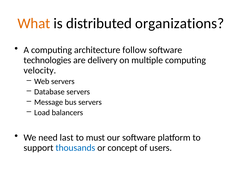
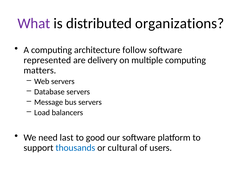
What colour: orange -> purple
technologies: technologies -> represented
velocity: velocity -> matters
must: must -> good
concept: concept -> cultural
